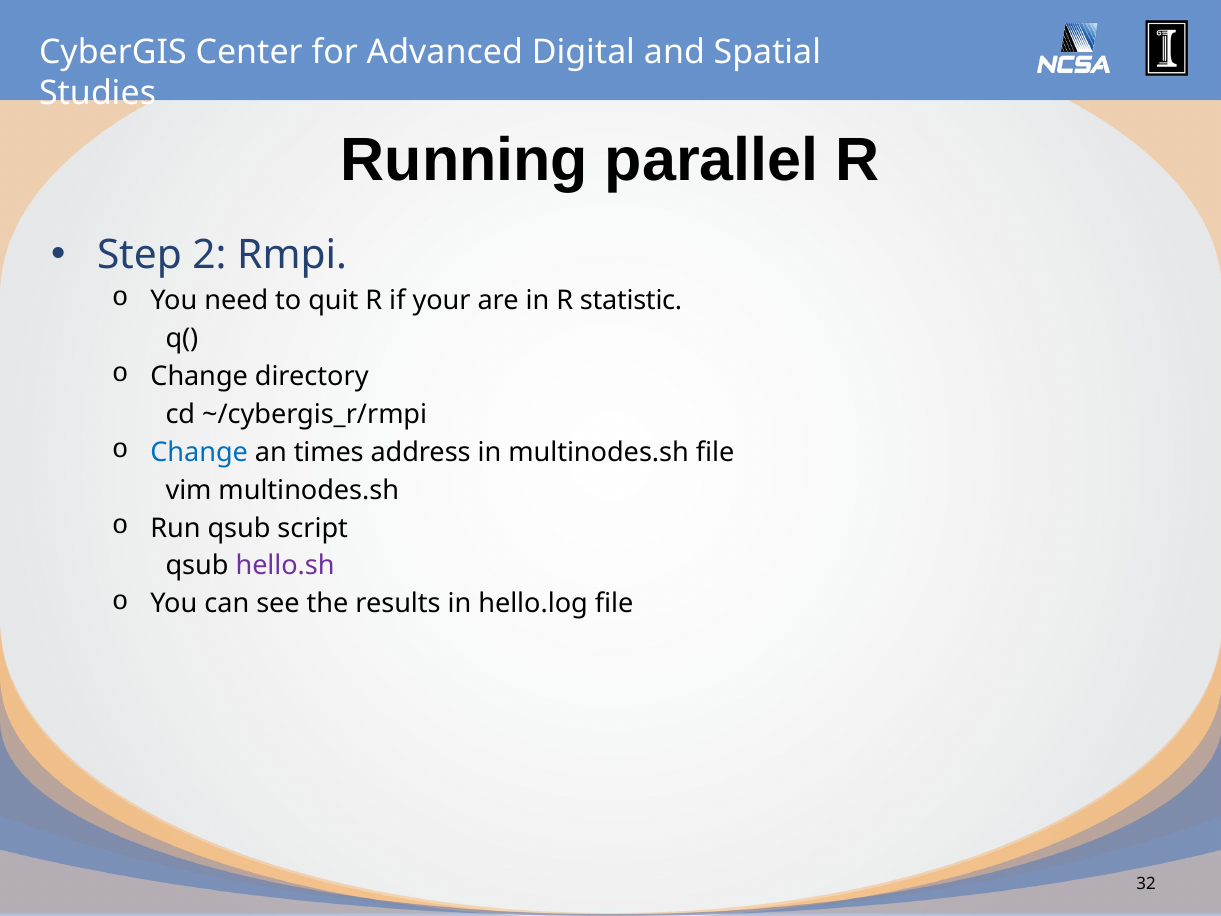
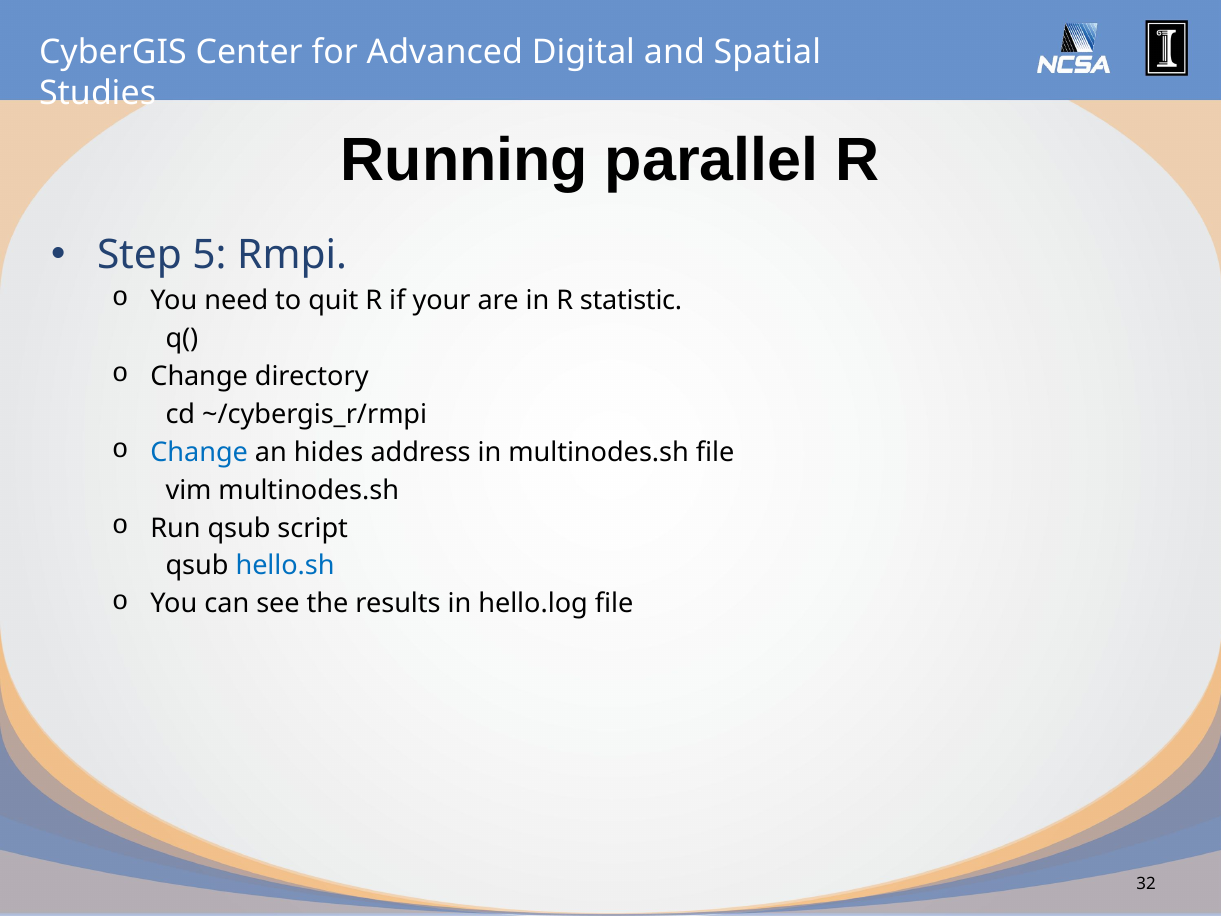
2: 2 -> 5
times: times -> hides
hello.sh colour: purple -> blue
